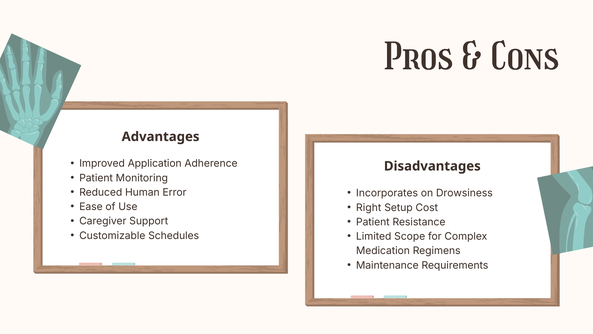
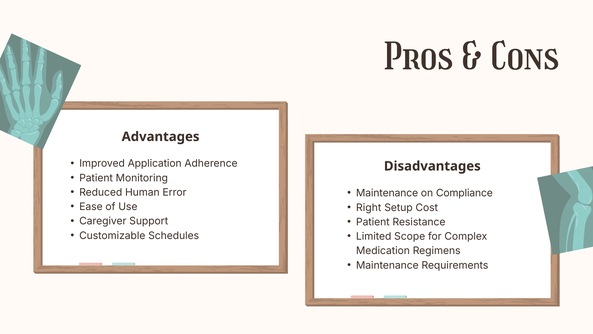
Incorporates at (387, 193): Incorporates -> Maintenance
Drowsiness: Drowsiness -> Compliance
